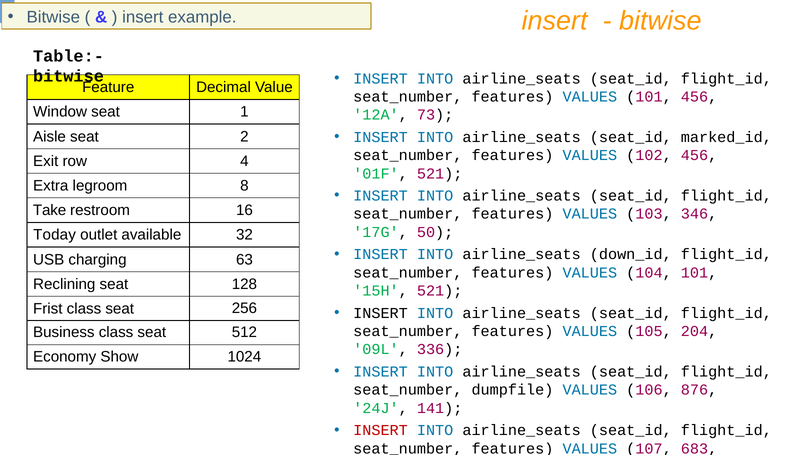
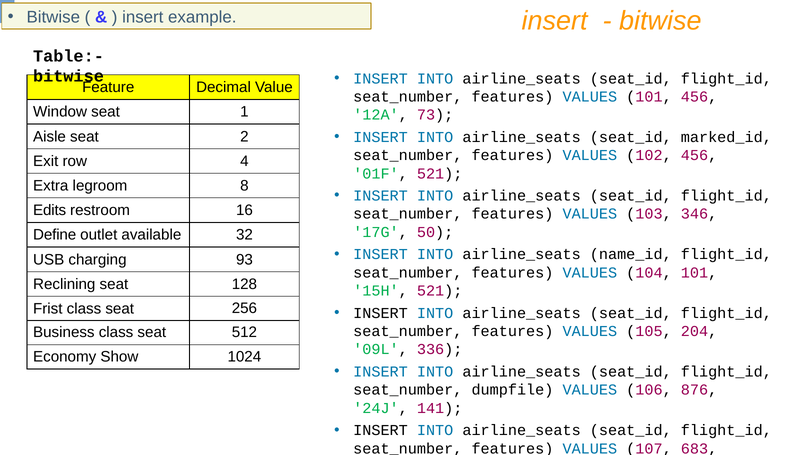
Take: Take -> Edits
Today: Today -> Define
down_id: down_id -> name_id
63: 63 -> 93
INSERT at (381, 430) colour: red -> black
